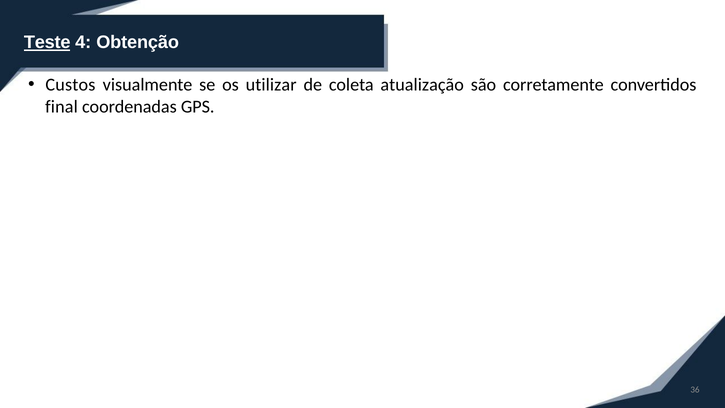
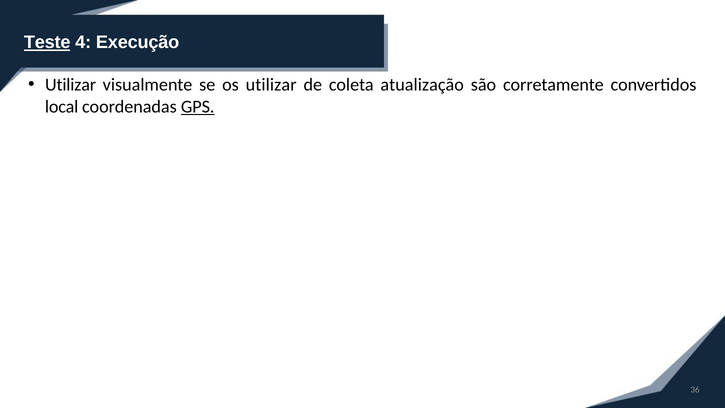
Obtenção: Obtenção -> Execução
Custos at (70, 85): Custos -> Utilizar
final: final -> local
GPS underline: none -> present
